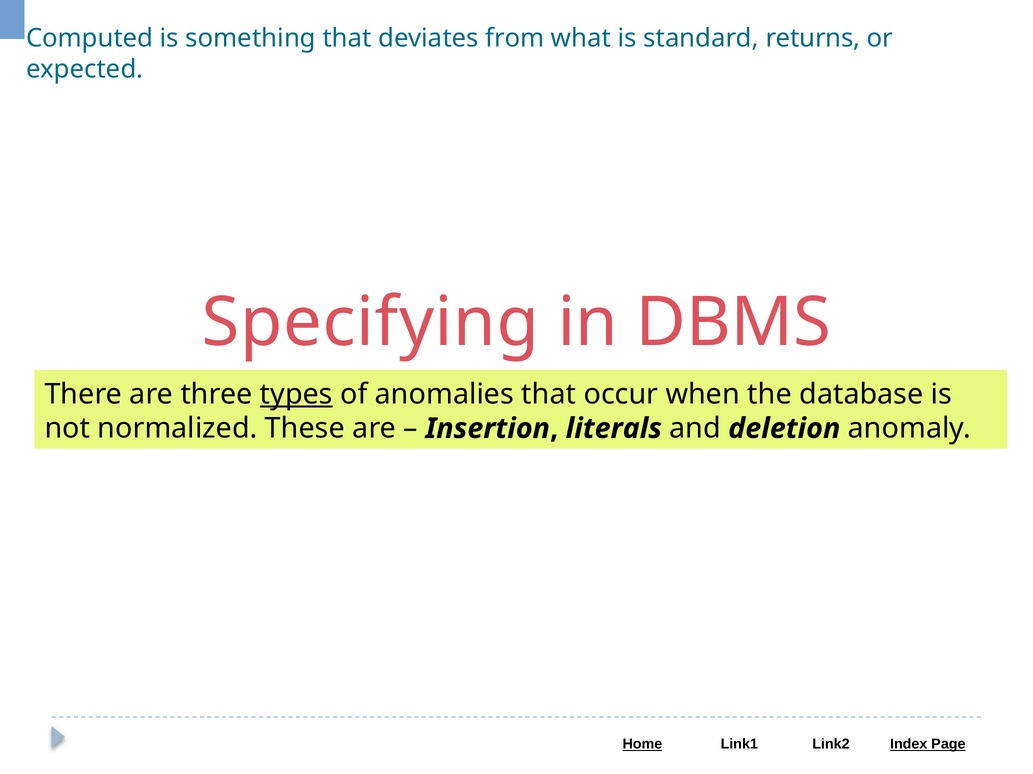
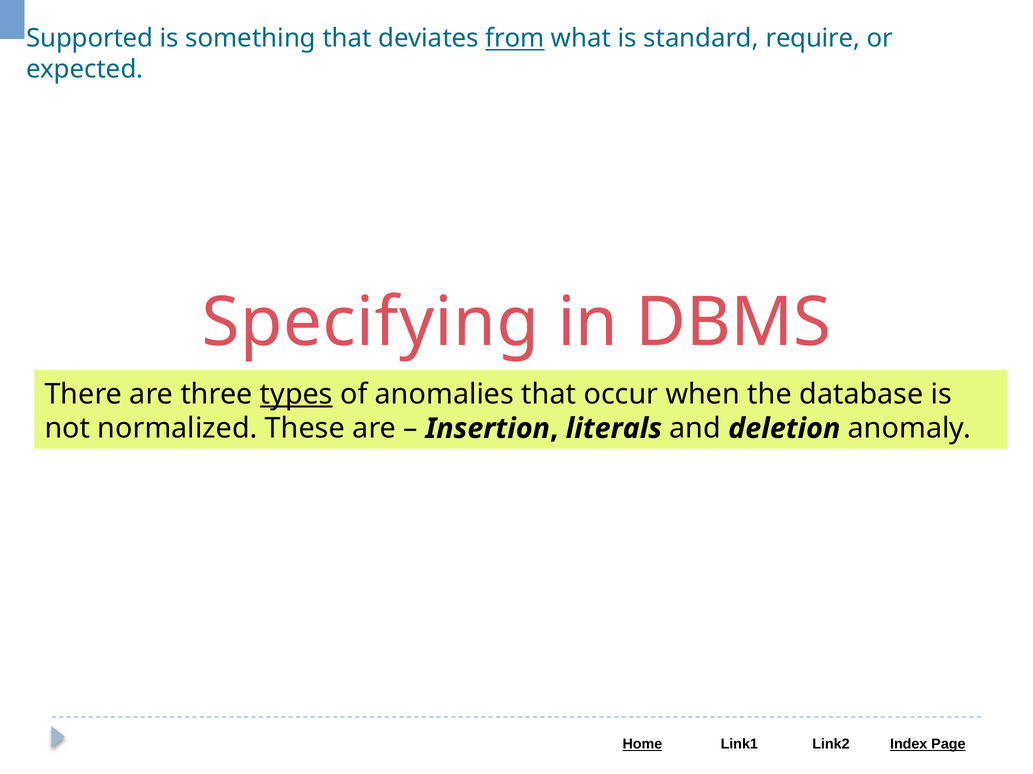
Computed: Computed -> Supported
from underline: none -> present
returns: returns -> require
